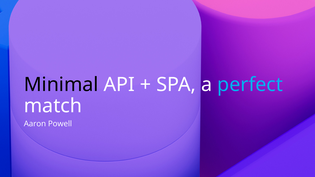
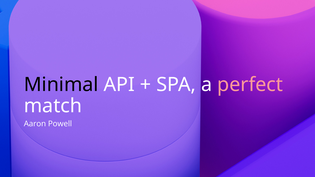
perfect colour: light blue -> pink
